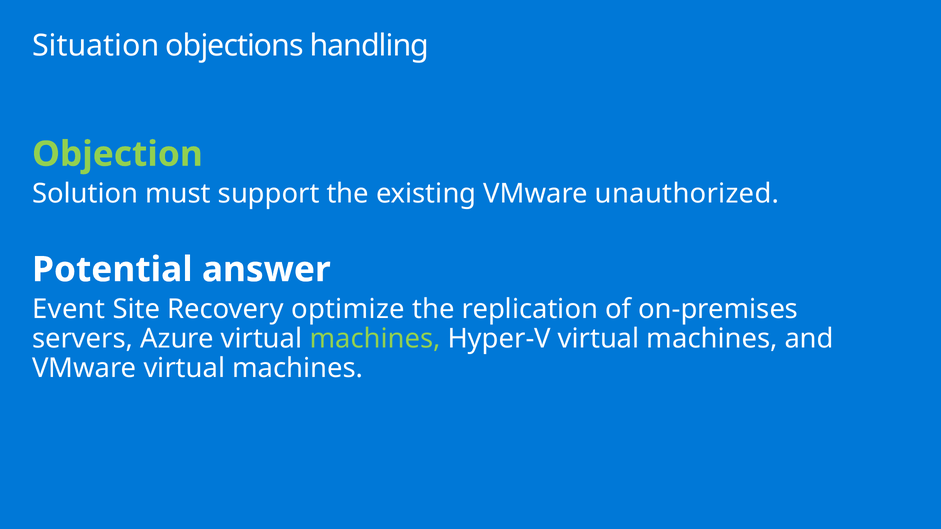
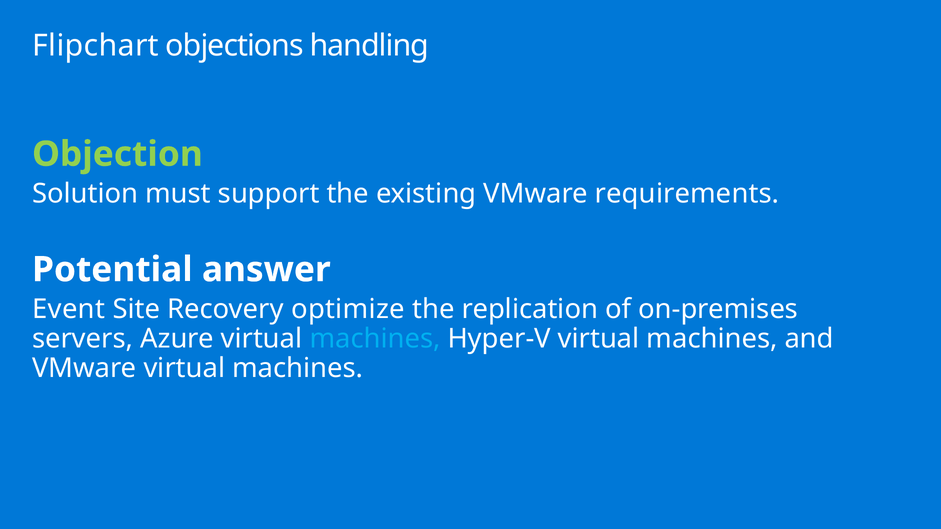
Situation: Situation -> Flipchart
unauthorized: unauthorized -> requirements
machines at (375, 339) colour: light green -> light blue
